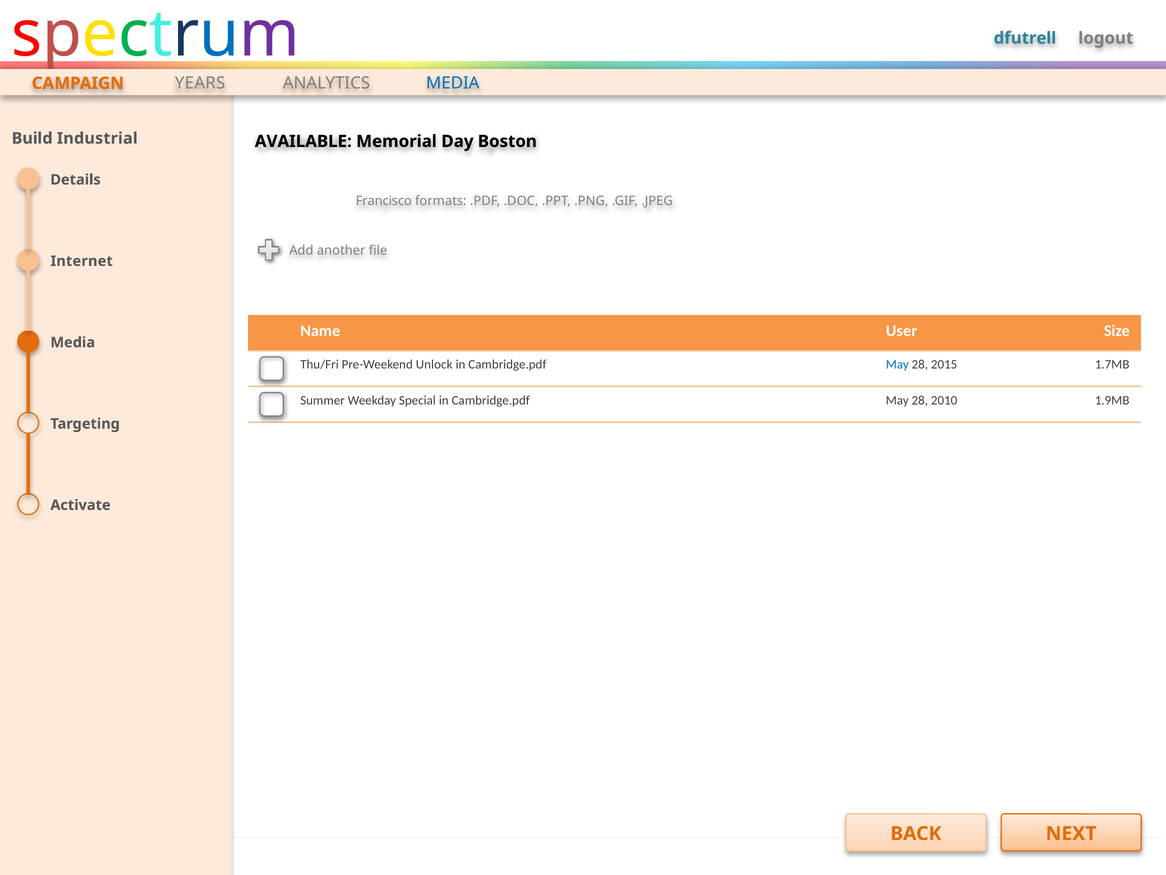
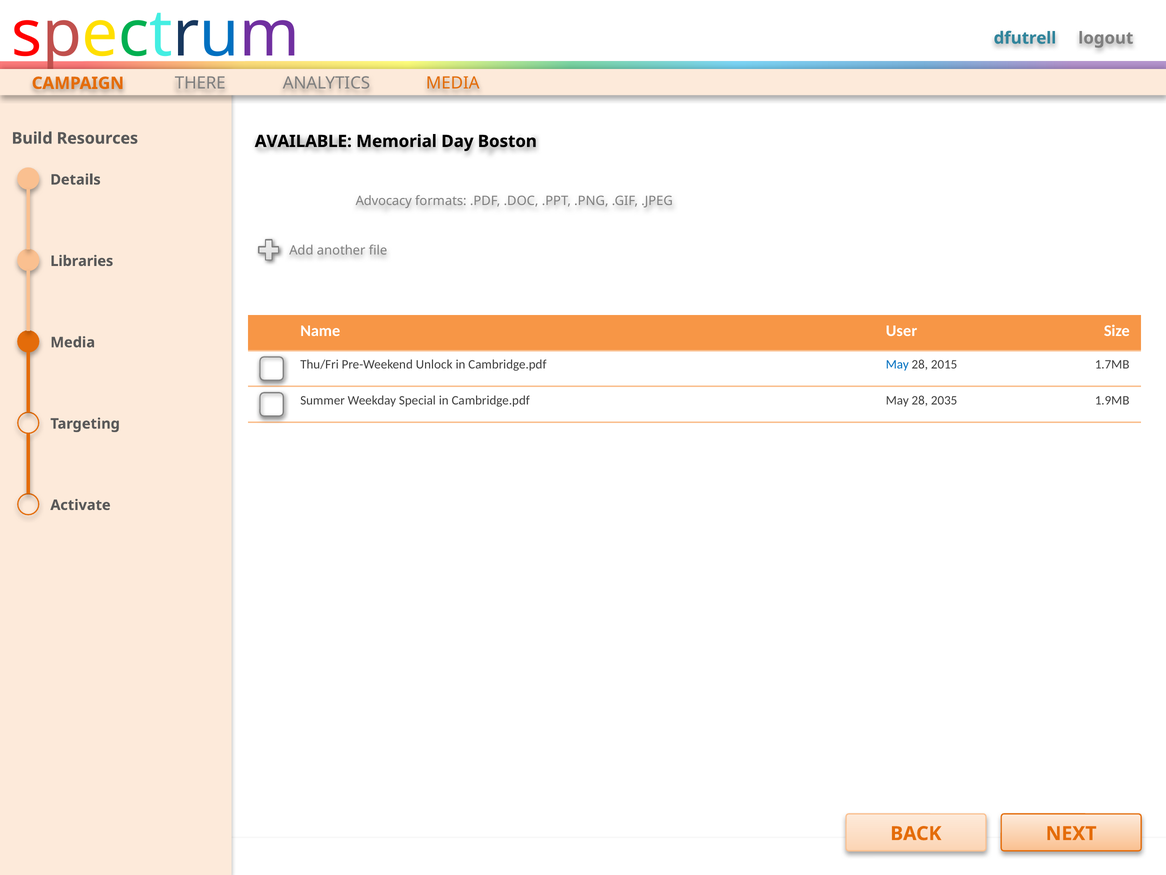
YEARS: YEARS -> THERE
MEDIA at (453, 83) colour: blue -> orange
Industrial: Industrial -> Resources
Francisco: Francisco -> Advocacy
Internet: Internet -> Libraries
2010: 2010 -> 2035
